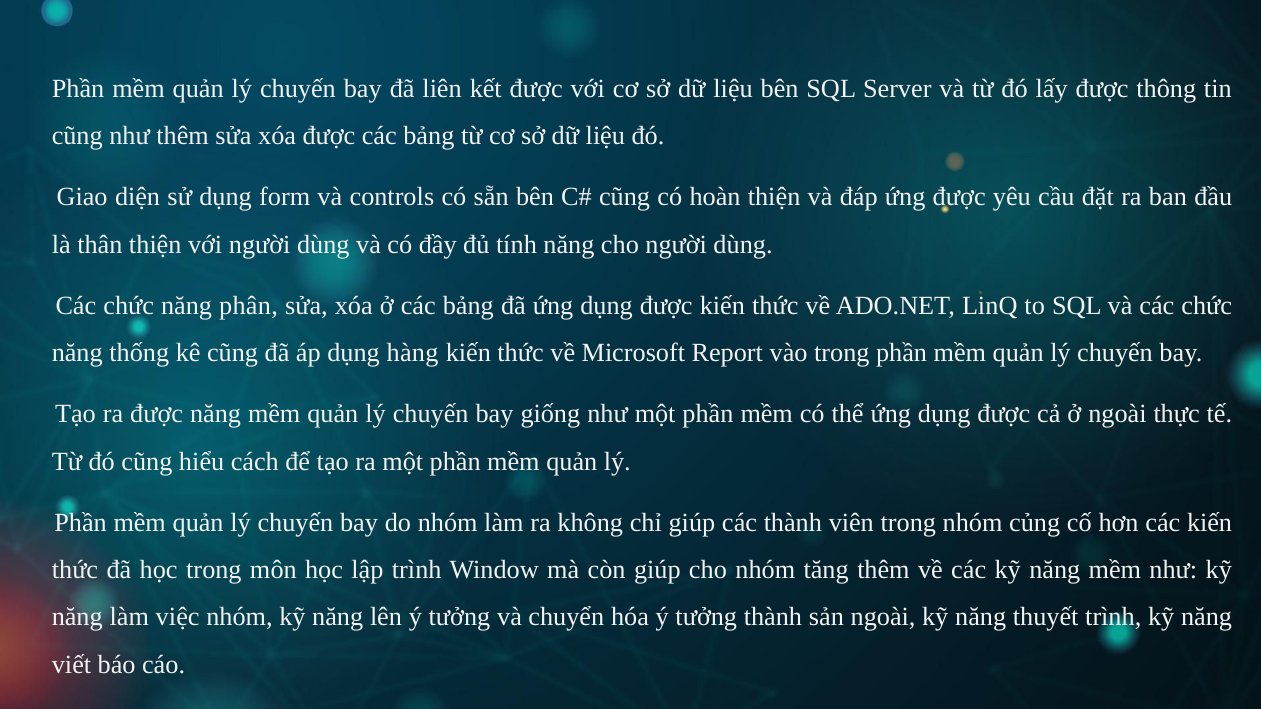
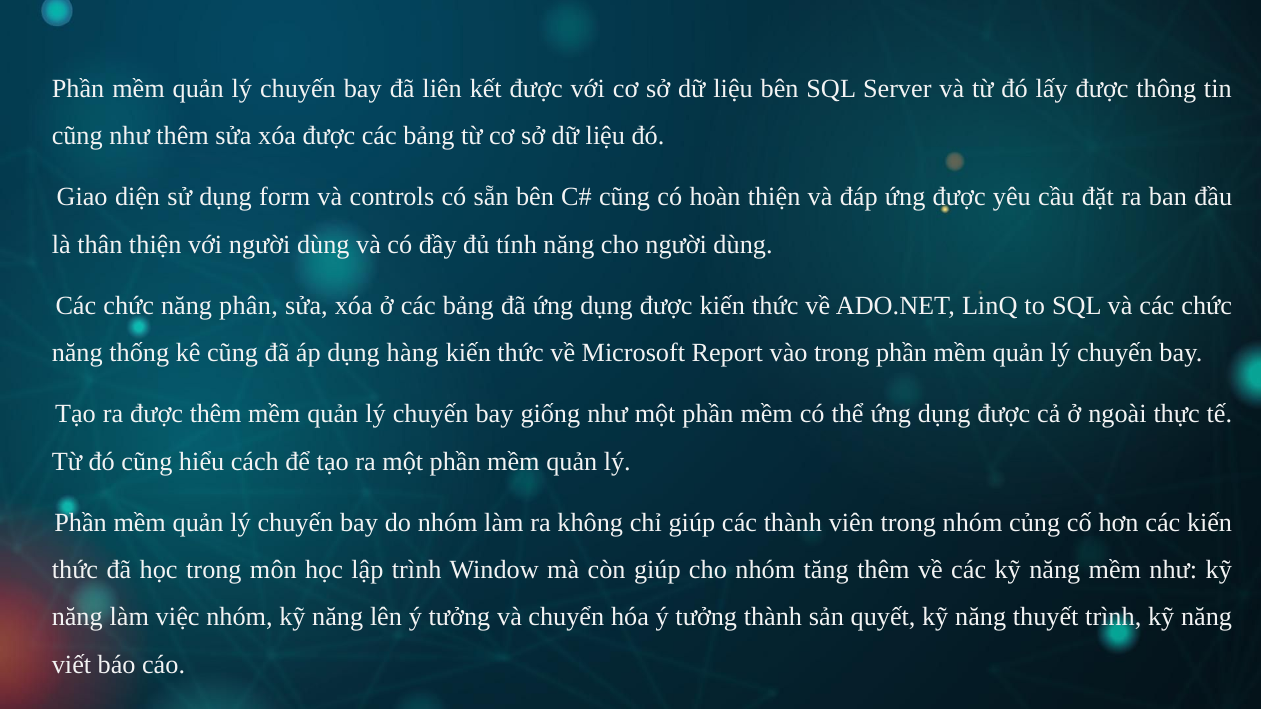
được năng: năng -> thêm
sản ngoài: ngoài -> quyết
